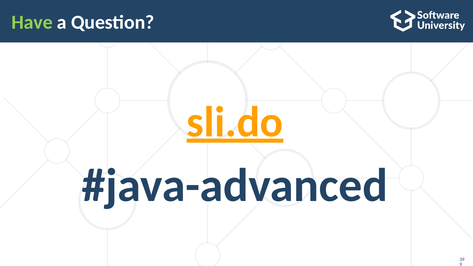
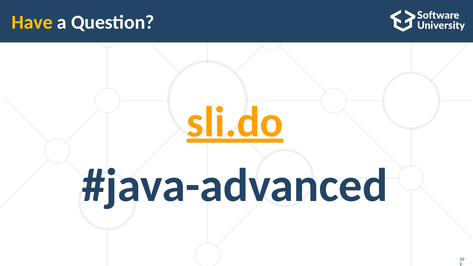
Have colour: light green -> yellow
